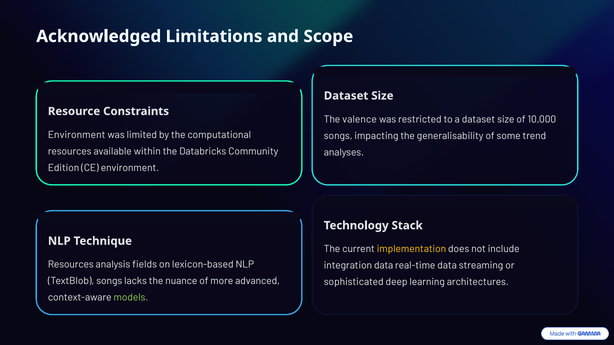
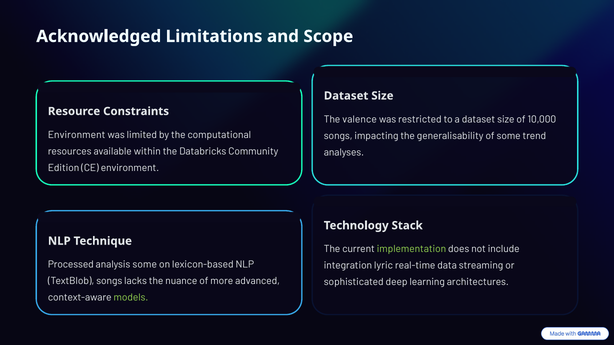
implementation colour: yellow -> light green
Resources at (71, 265): Resources -> Processed
analysis fields: fields -> some
integration data: data -> lyric
